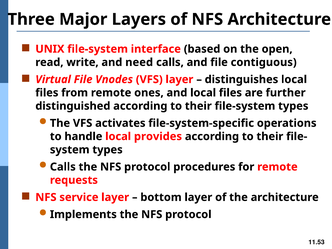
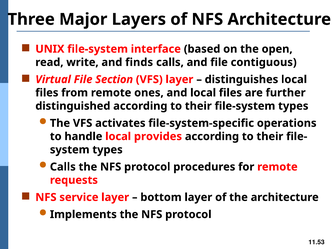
need: need -> finds
Vnodes: Vnodes -> Section
